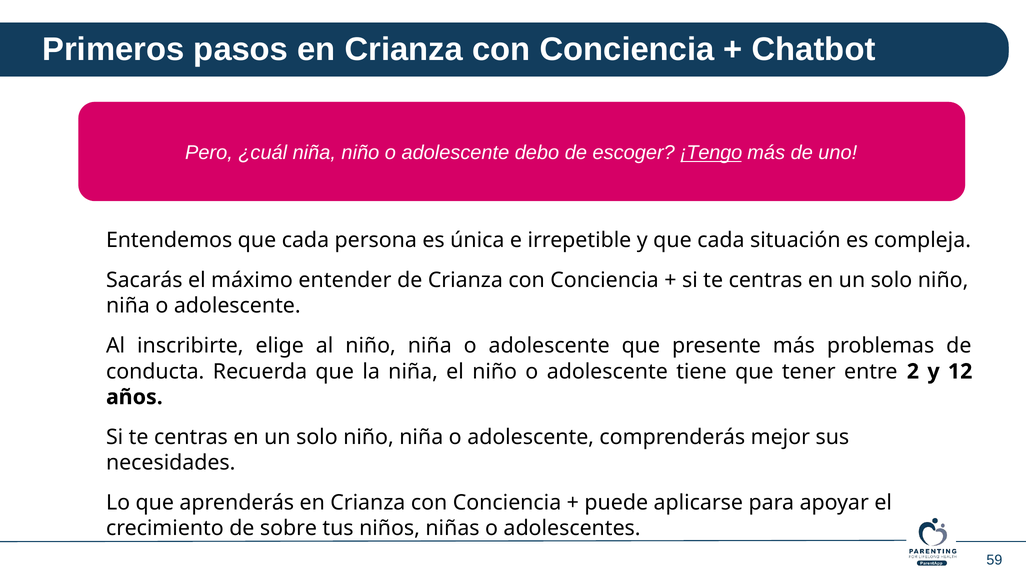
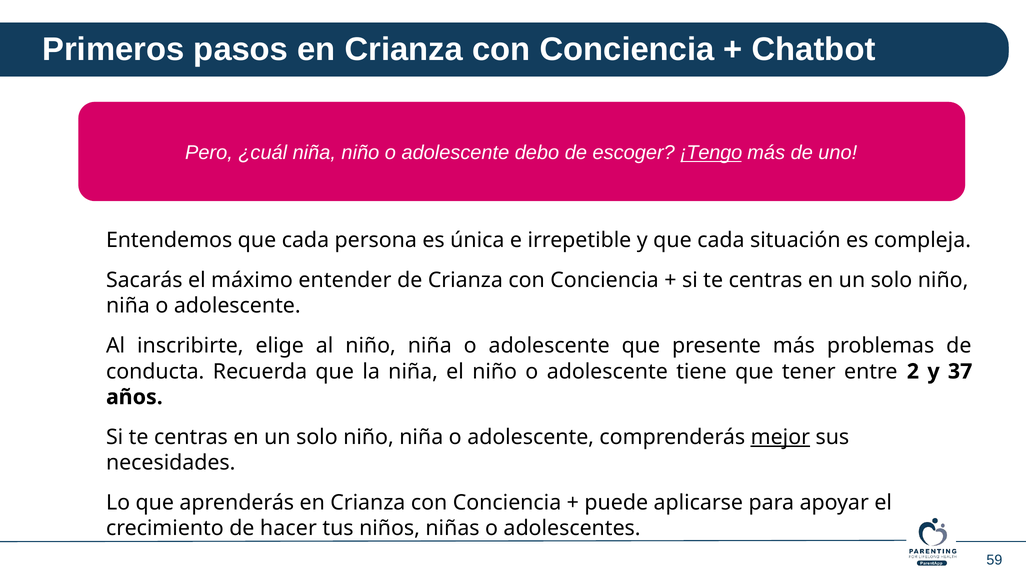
12: 12 -> 37
mejor underline: none -> present
sobre: sobre -> hacer
